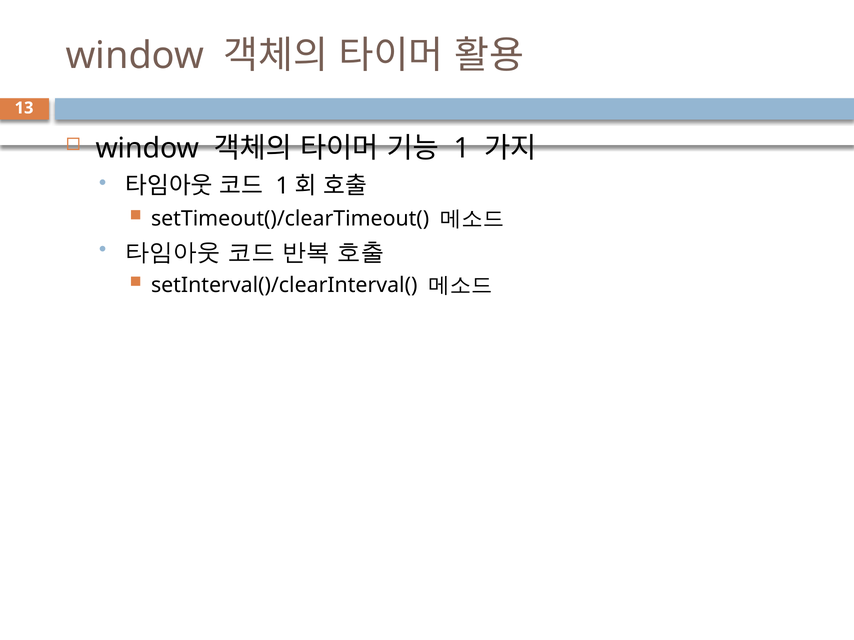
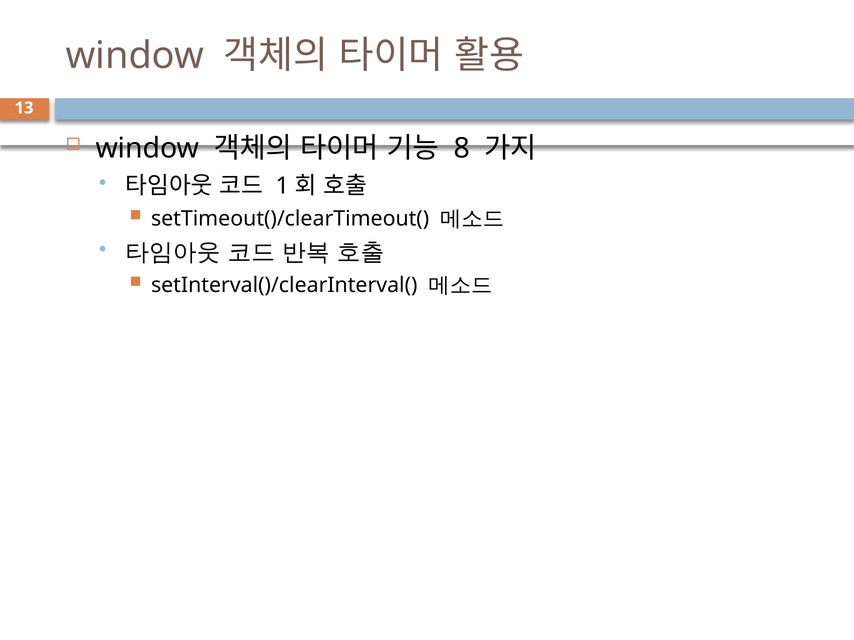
1 at (462, 148): 1 -> 8
